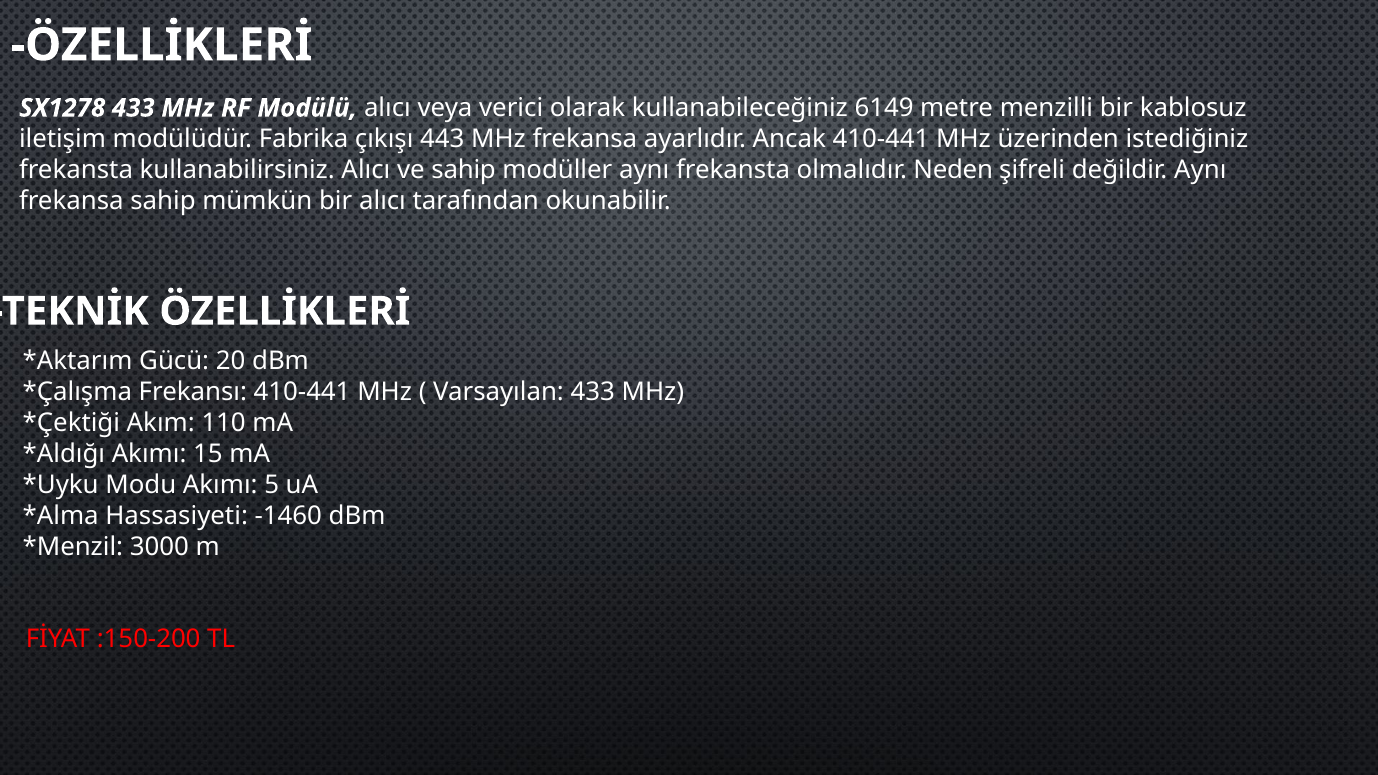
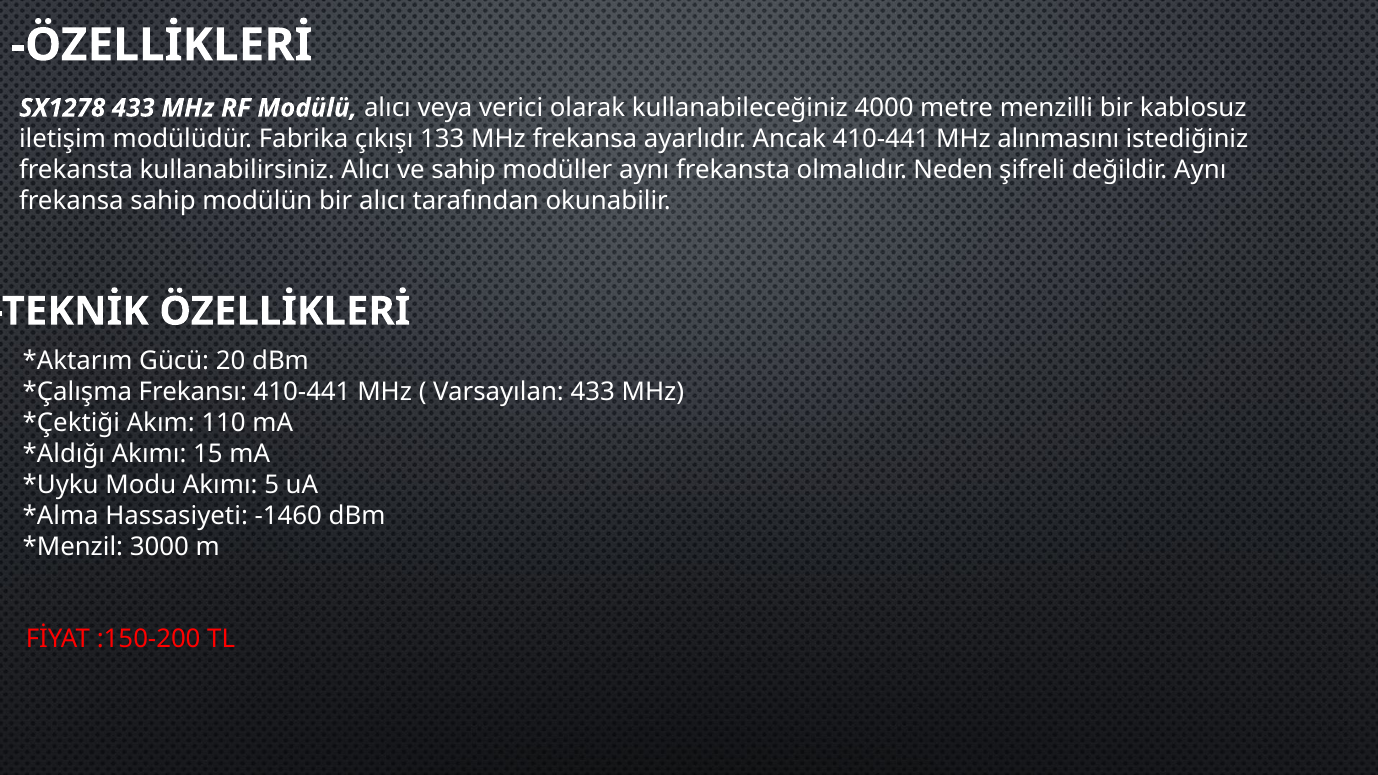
6149: 6149 -> 4000
443: 443 -> 133
üzerinden: üzerinden -> alınmasını
mümkün: mümkün -> modülün
